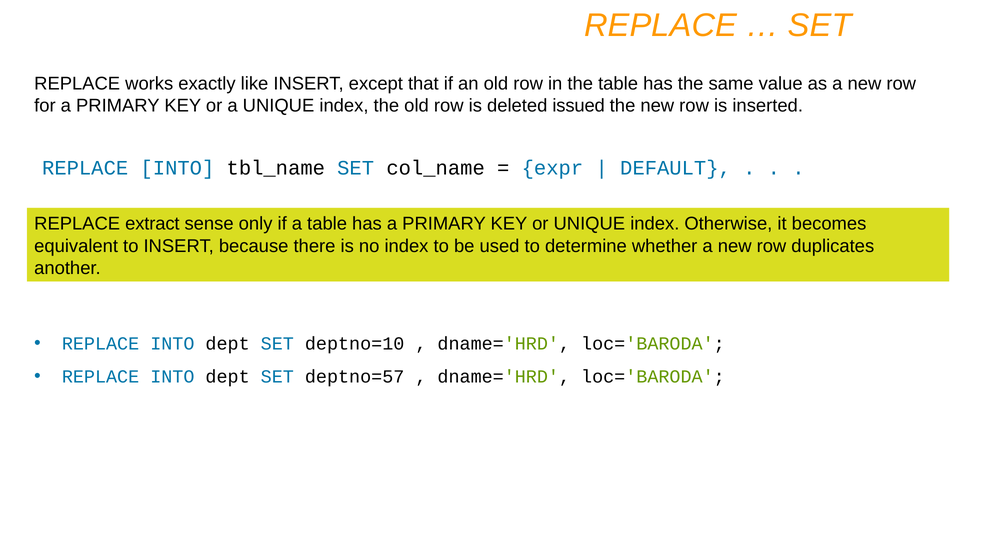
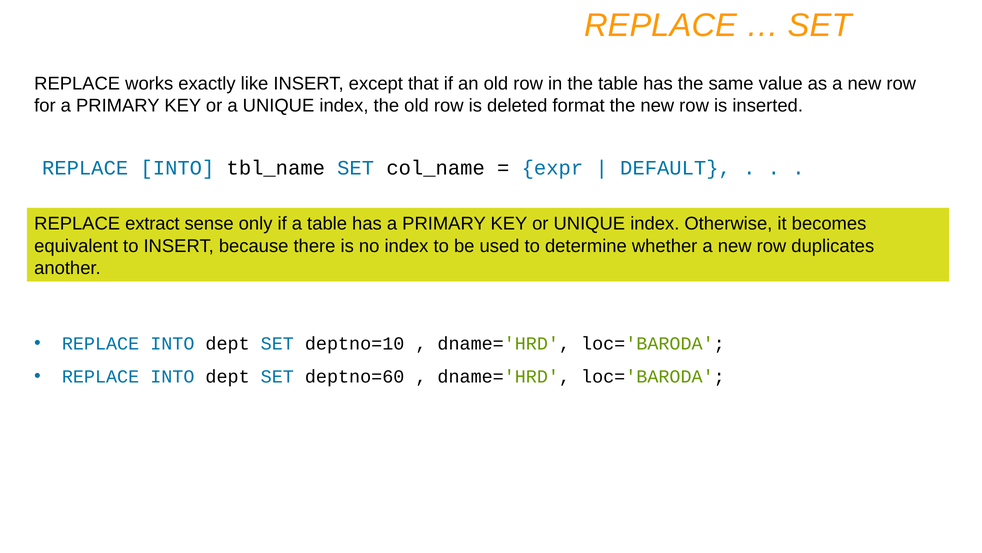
issued: issued -> format
deptno=57: deptno=57 -> deptno=60
